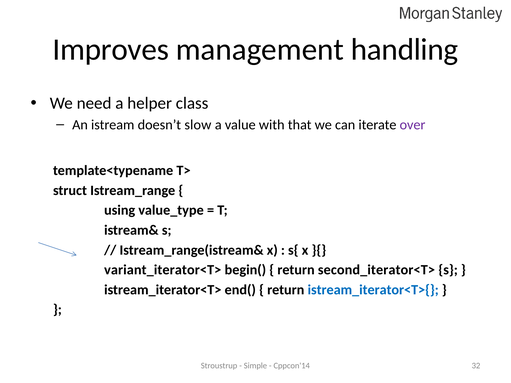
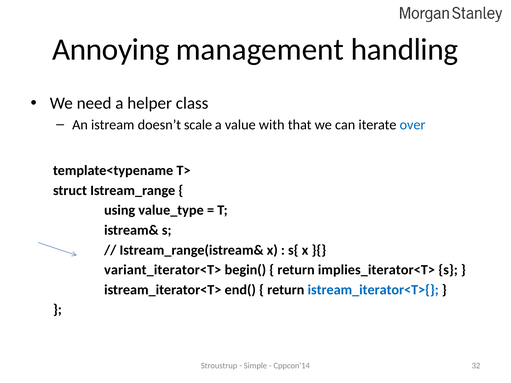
Improves: Improves -> Annoying
slow: slow -> scale
over colour: purple -> blue
second_iterator<T>: second_iterator<T> -> implies_iterator<T>
